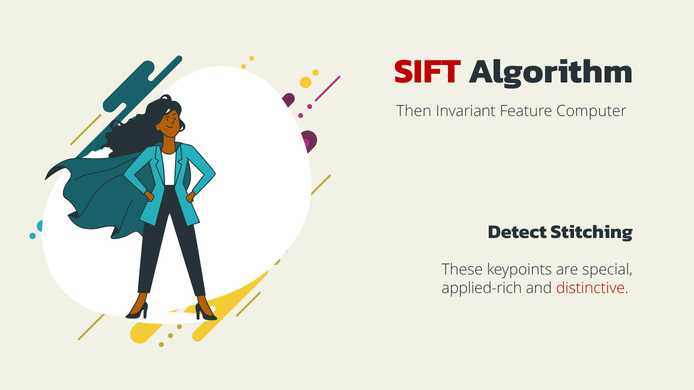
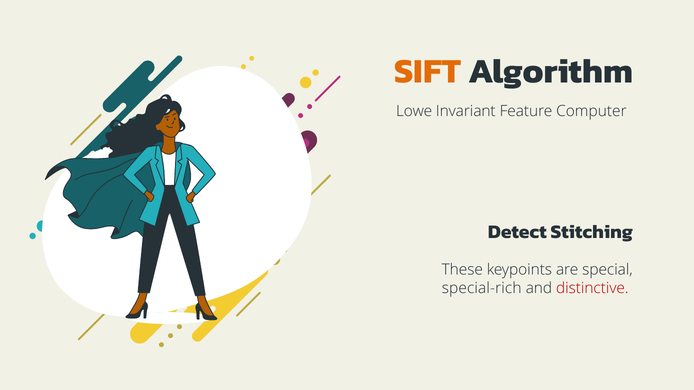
SIFT colour: red -> orange
Then: Then -> Lowe
applied-rich: applied-rich -> special-rich
